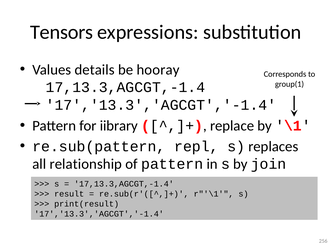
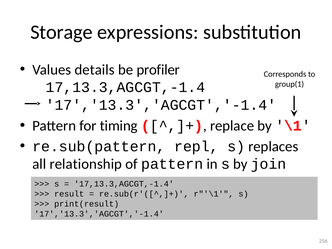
Tensors: Tensors -> Storage
hooray: hooray -> profiler
iibrary: iibrary -> timing
